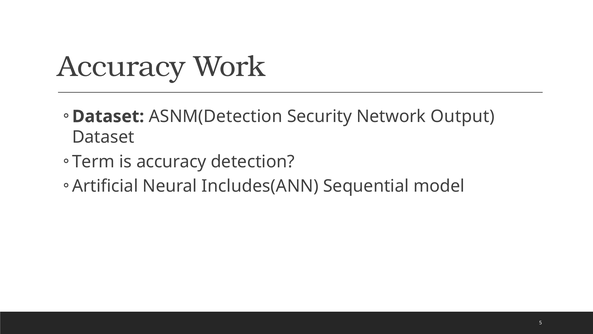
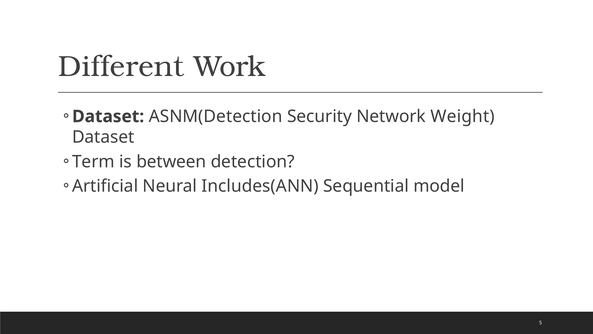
Accuracy at (122, 66): Accuracy -> Different
Output: Output -> Weight
is accuracy: accuracy -> between
